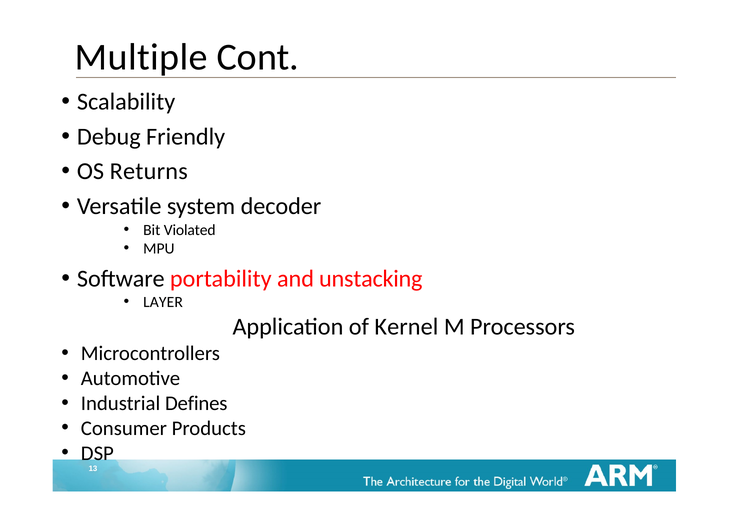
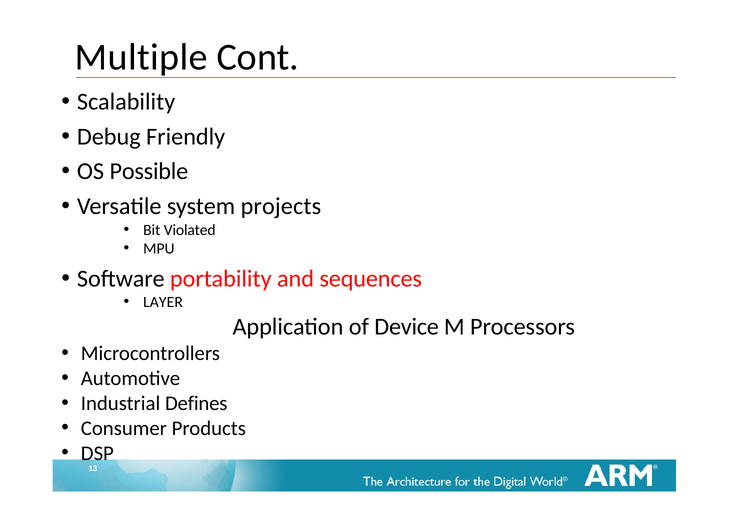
Returns: Returns -> Possible
decoder: decoder -> projects
unstacking: unstacking -> sequences
Kernel: Kernel -> Device
